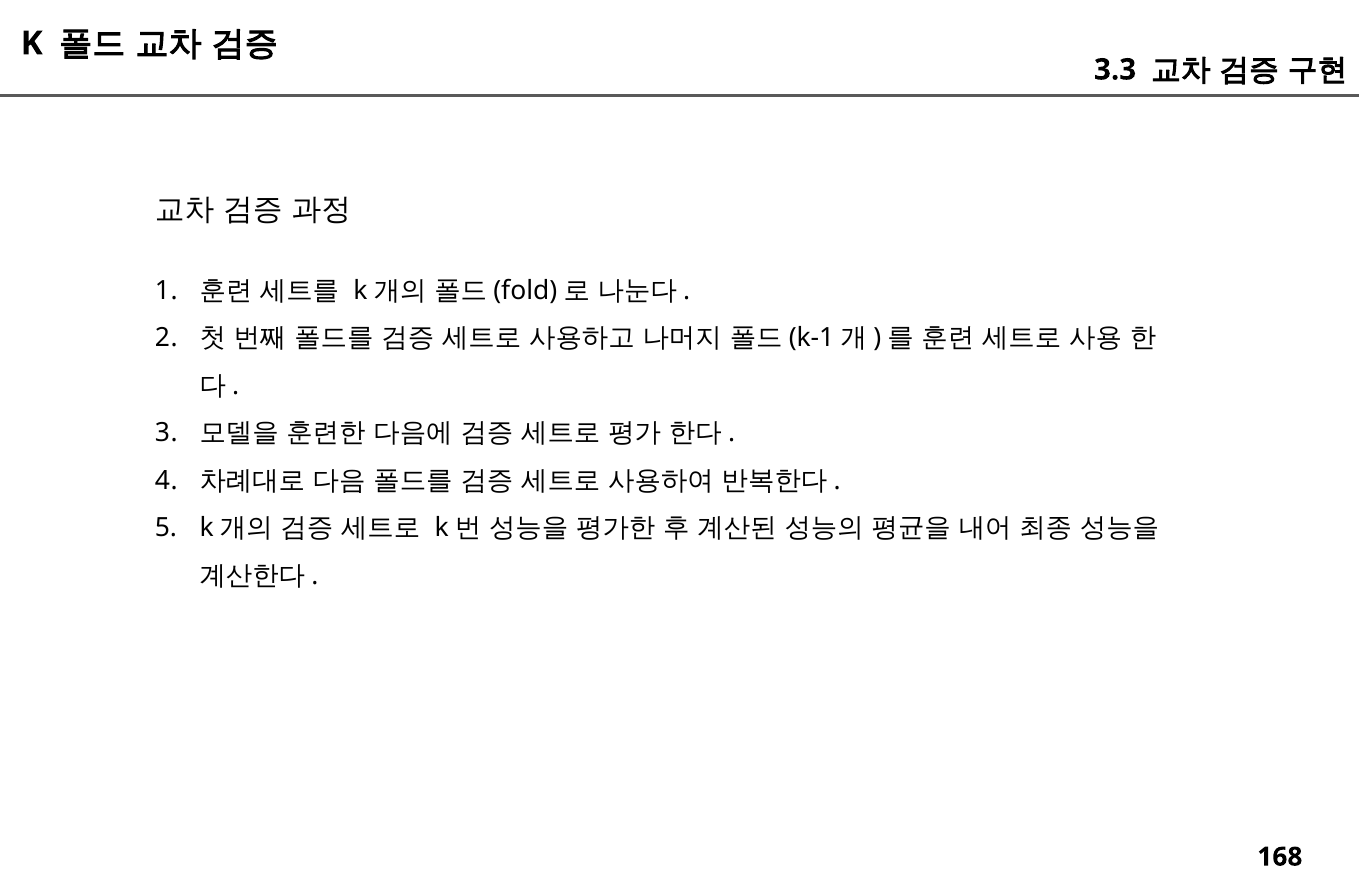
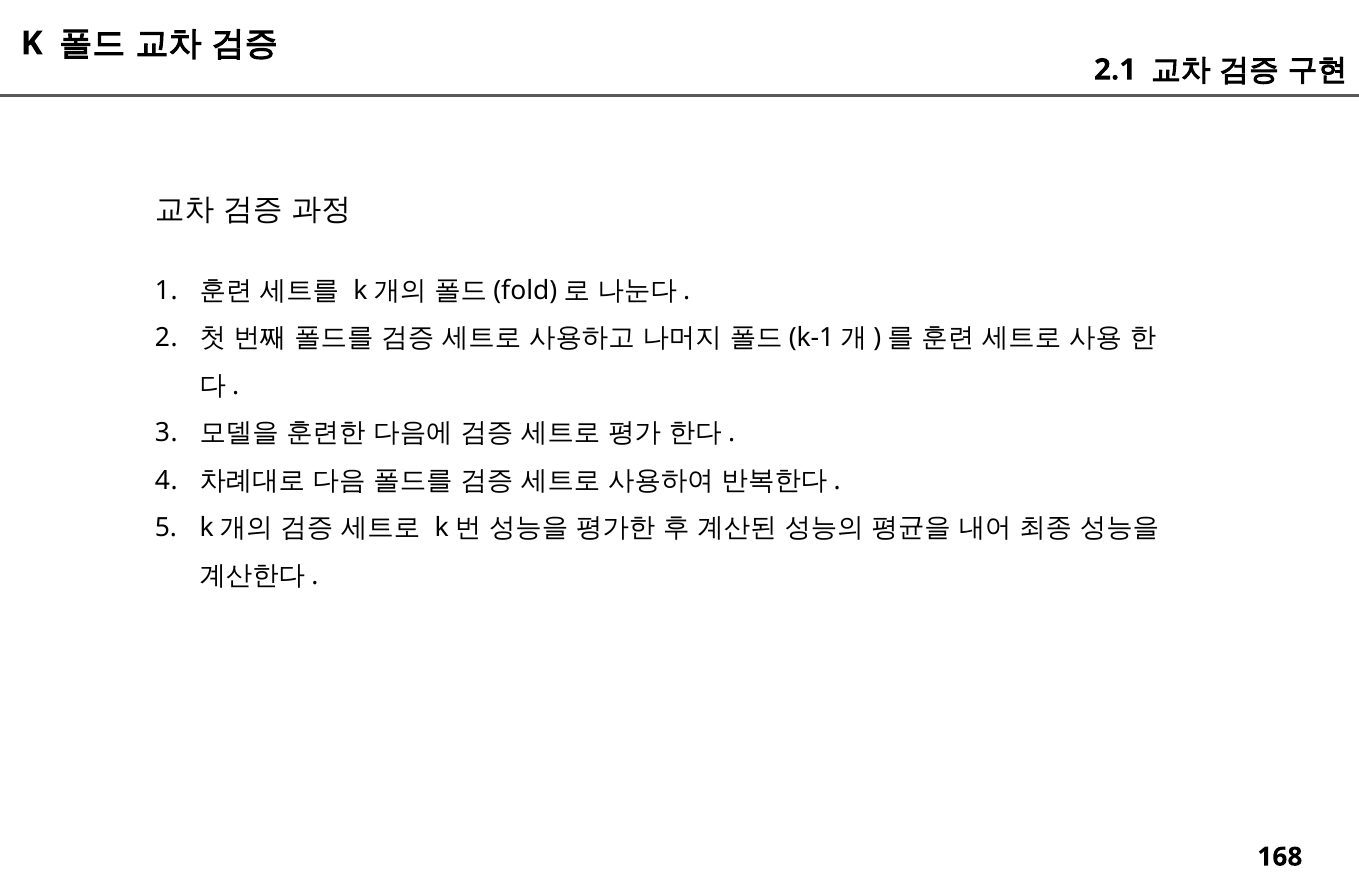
3.3: 3.3 -> 2.1
